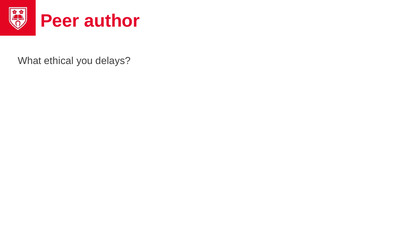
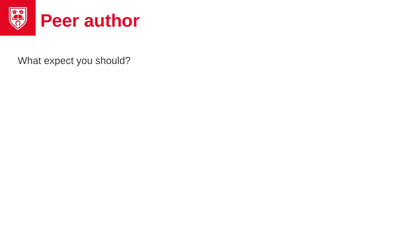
ethical: ethical -> expect
delays: delays -> should
